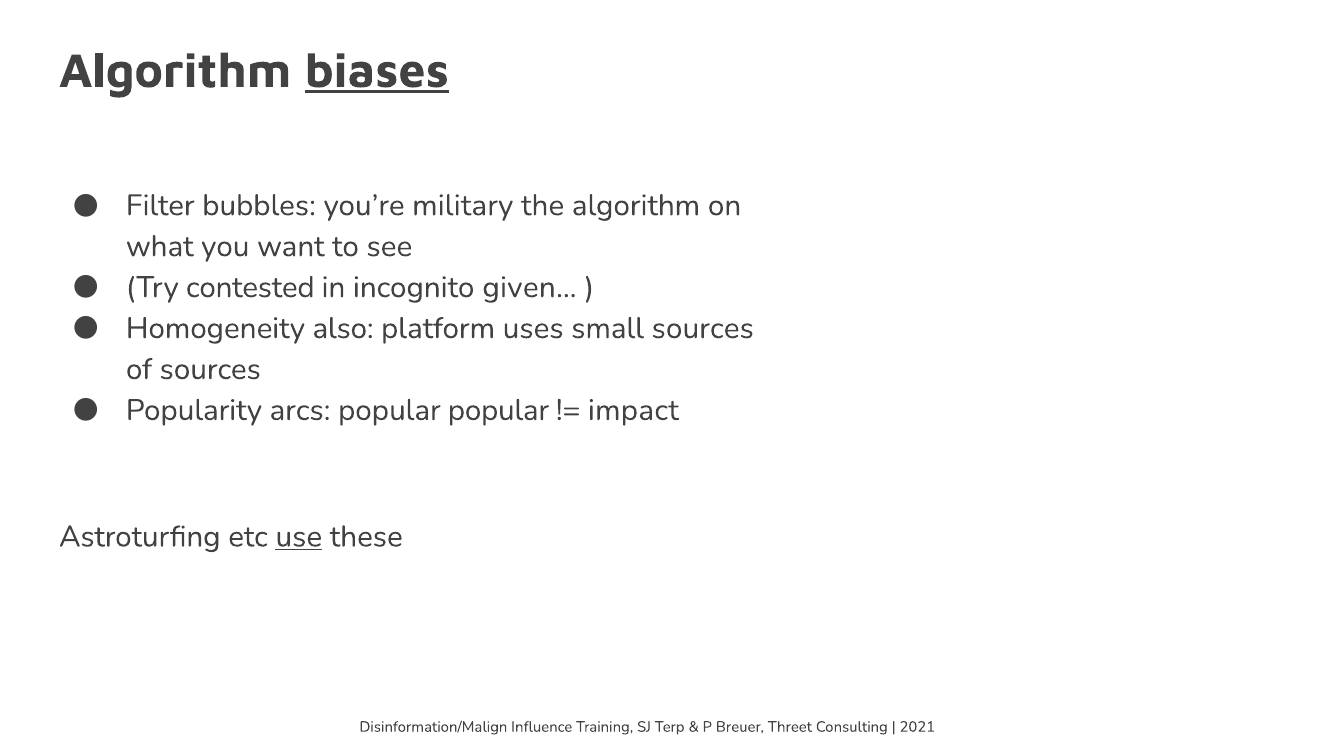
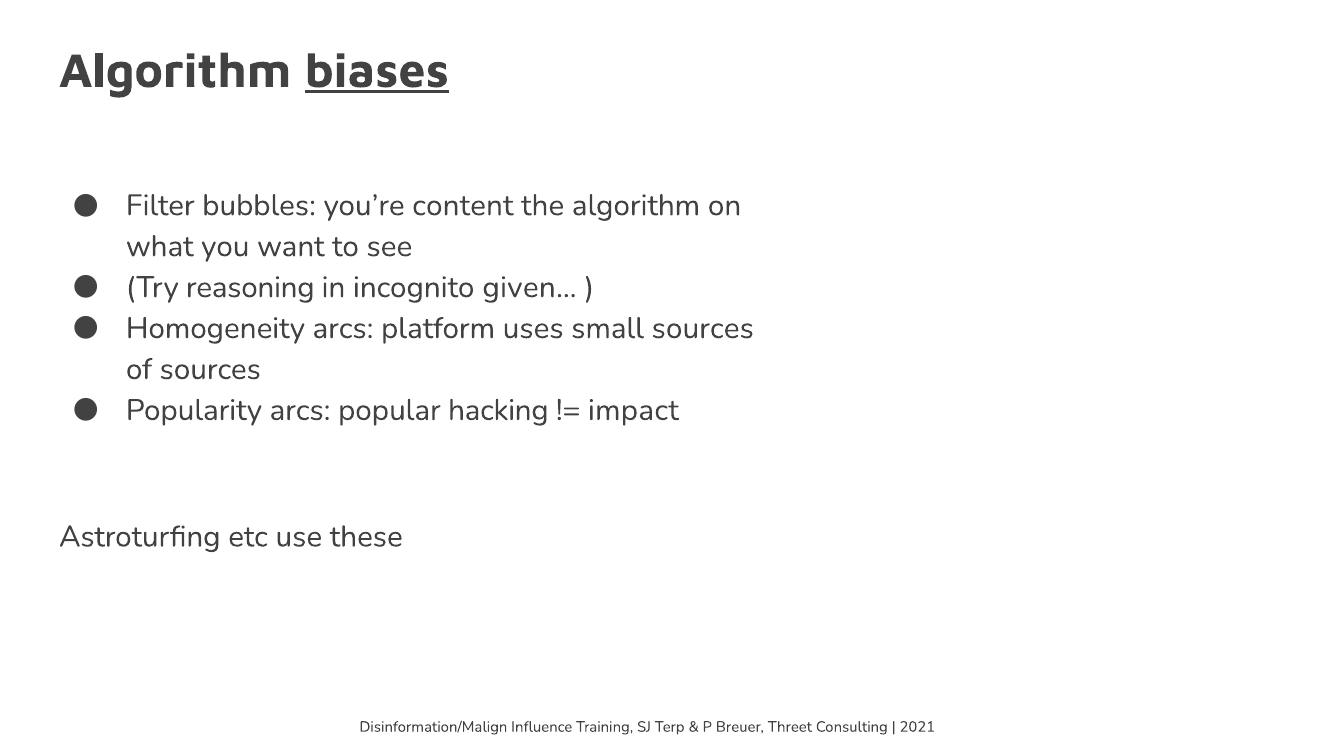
military: military -> content
contested: contested -> reasoning
Homogeneity also: also -> arcs
popular popular: popular -> hacking
use underline: present -> none
